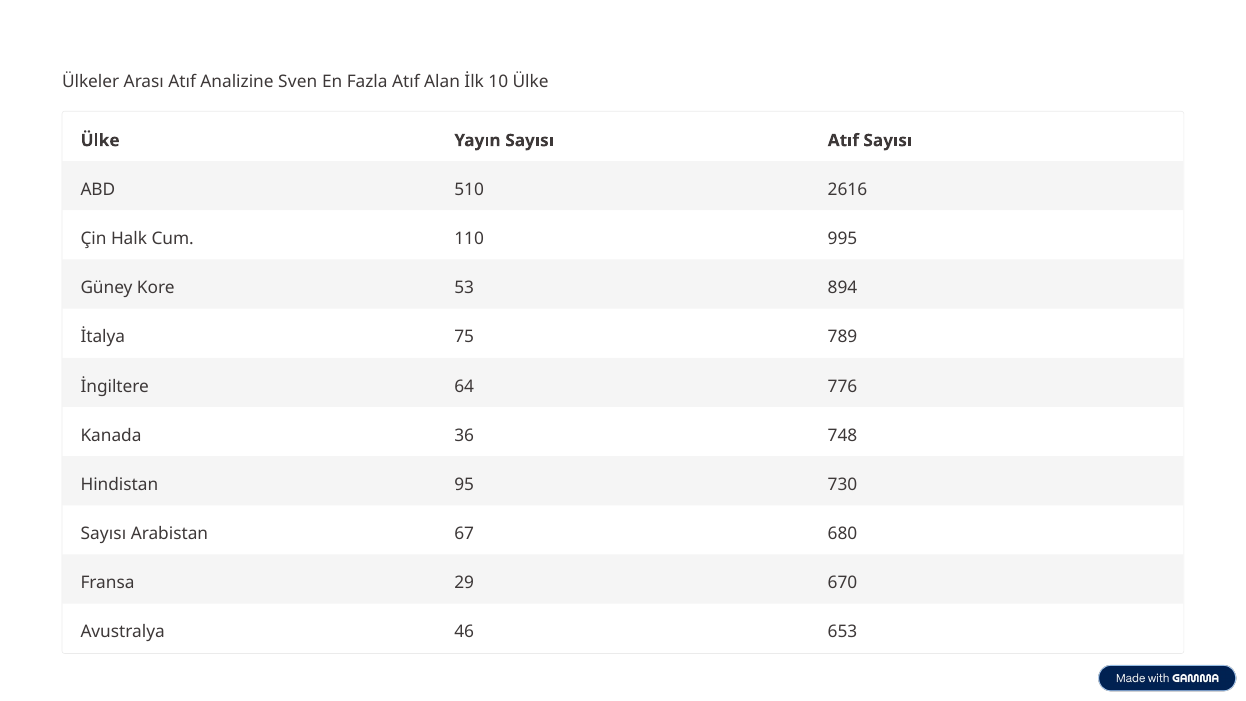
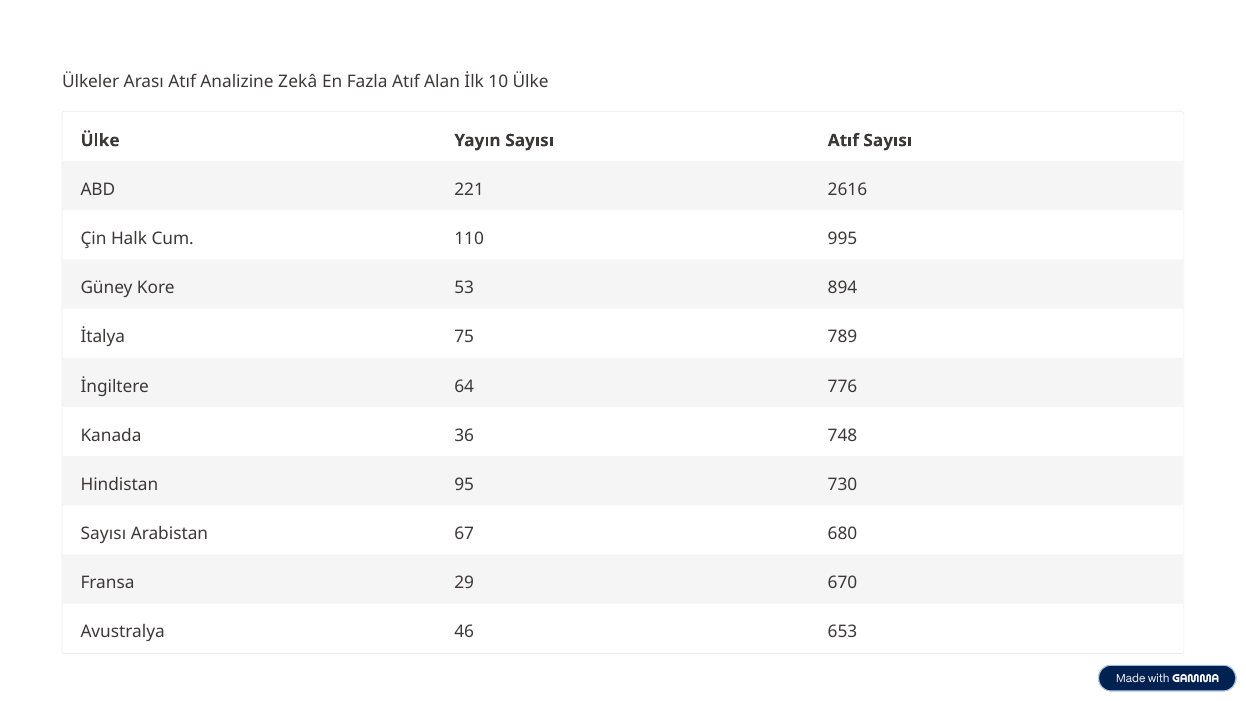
Sven: Sven -> Zekâ
510: 510 -> 221
